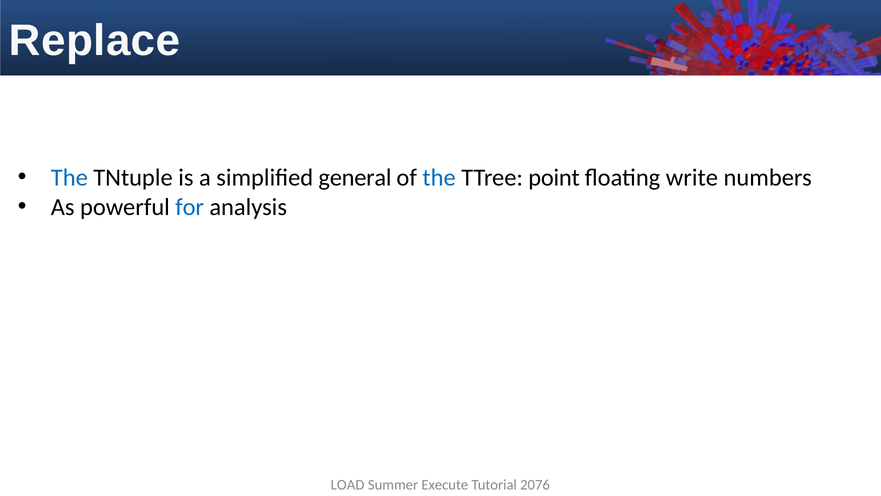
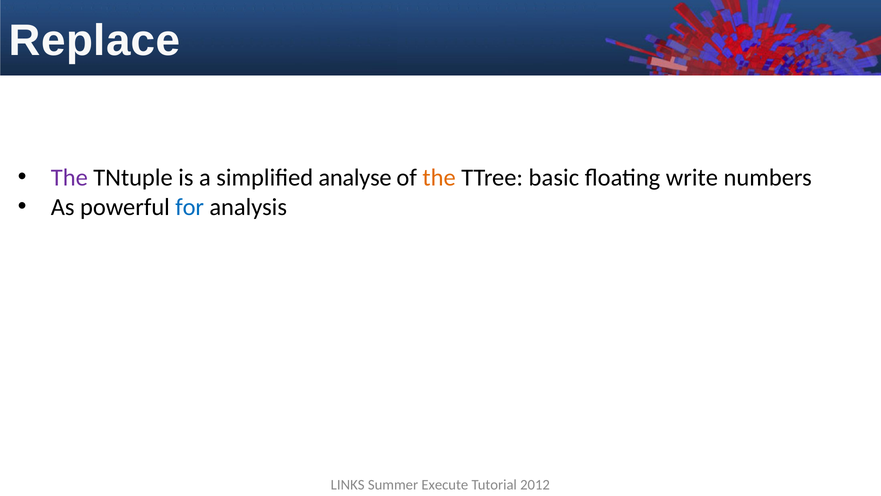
The at (69, 178) colour: blue -> purple
general: general -> analyse
the at (439, 178) colour: blue -> orange
point: point -> basic
LOAD: LOAD -> LINKS
2076: 2076 -> 2012
